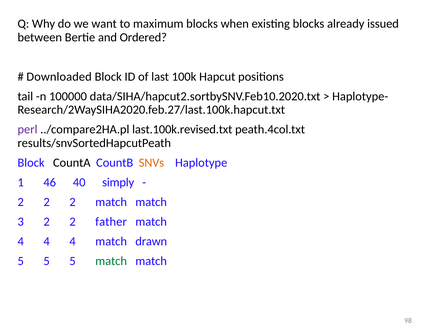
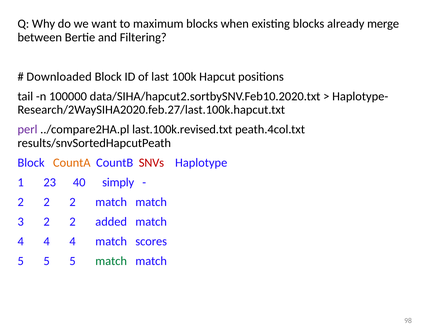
issued: issued -> merge
Ordered: Ordered -> Filtering
CountA colour: black -> orange
SNVs colour: orange -> red
46: 46 -> 23
father: father -> added
drawn: drawn -> scores
